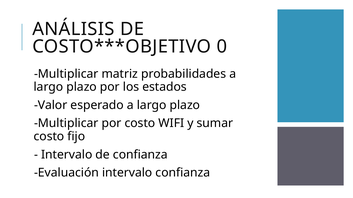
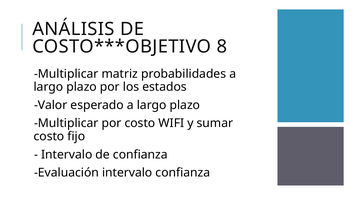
0: 0 -> 8
